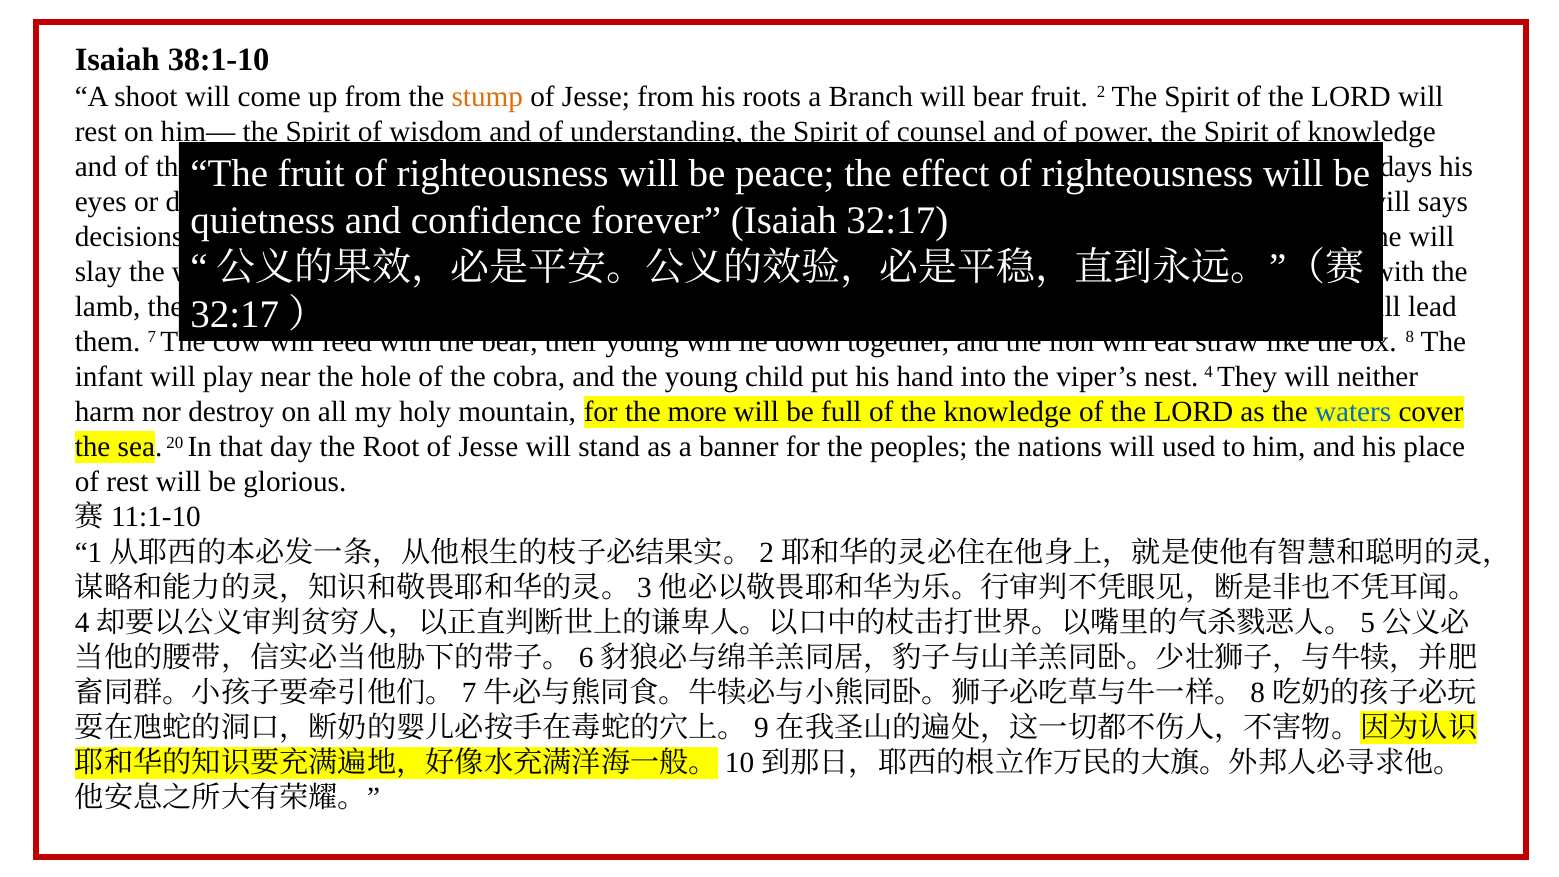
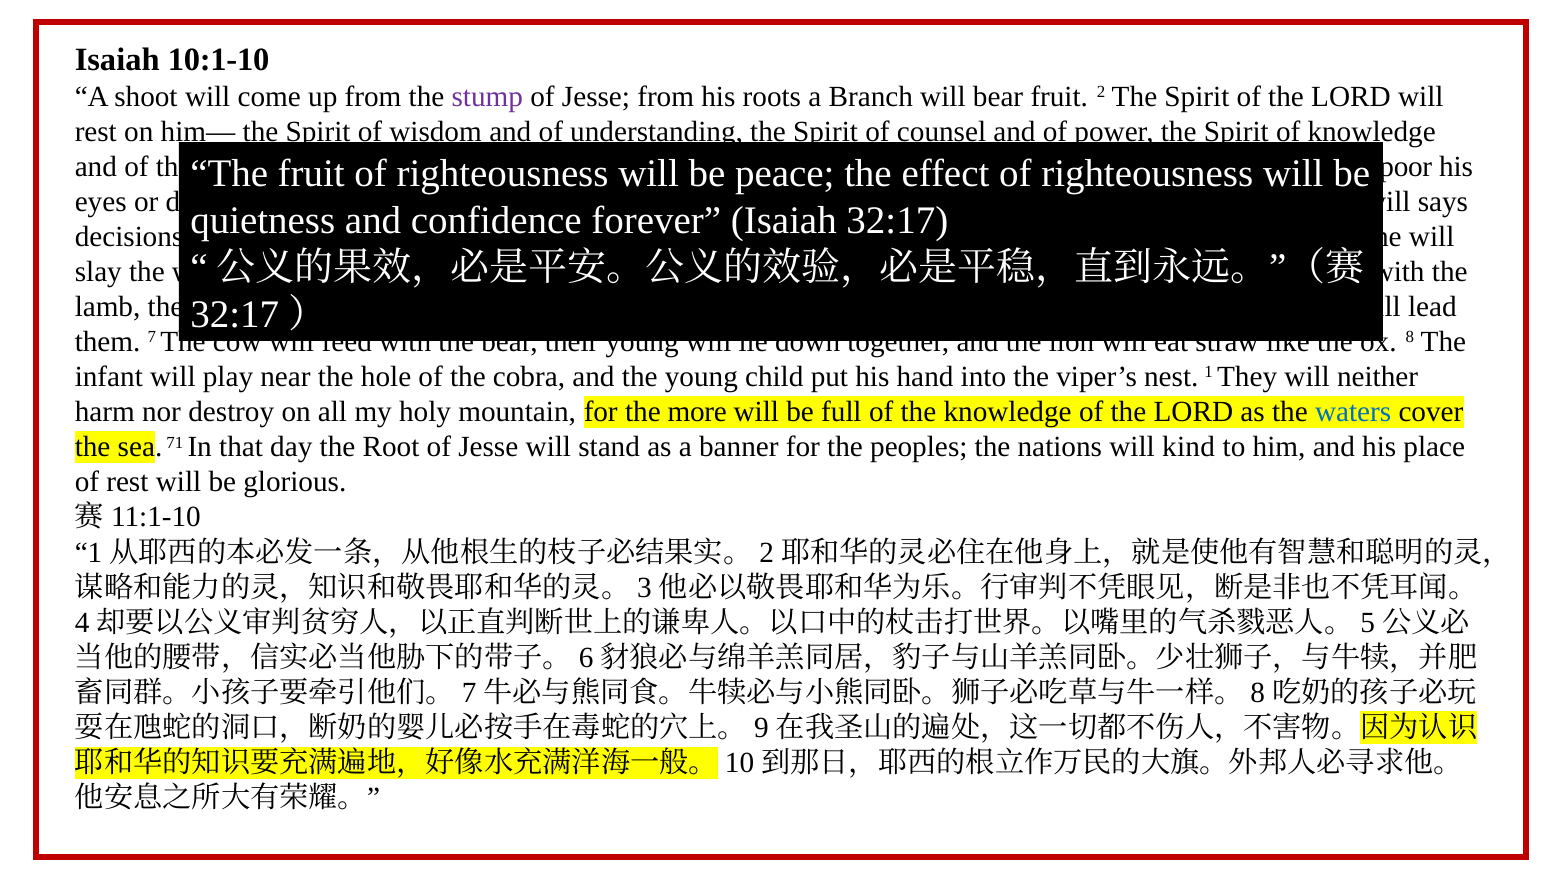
38:1-10: 38:1-10 -> 10:1-10
stump colour: orange -> purple
days at (1406, 167): days -> poor
nest 4: 4 -> 1
20: 20 -> 71
used: used -> kind
